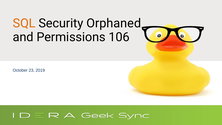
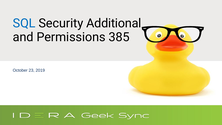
SQL colour: orange -> blue
Orphaned: Orphaned -> Additional
106: 106 -> 385
